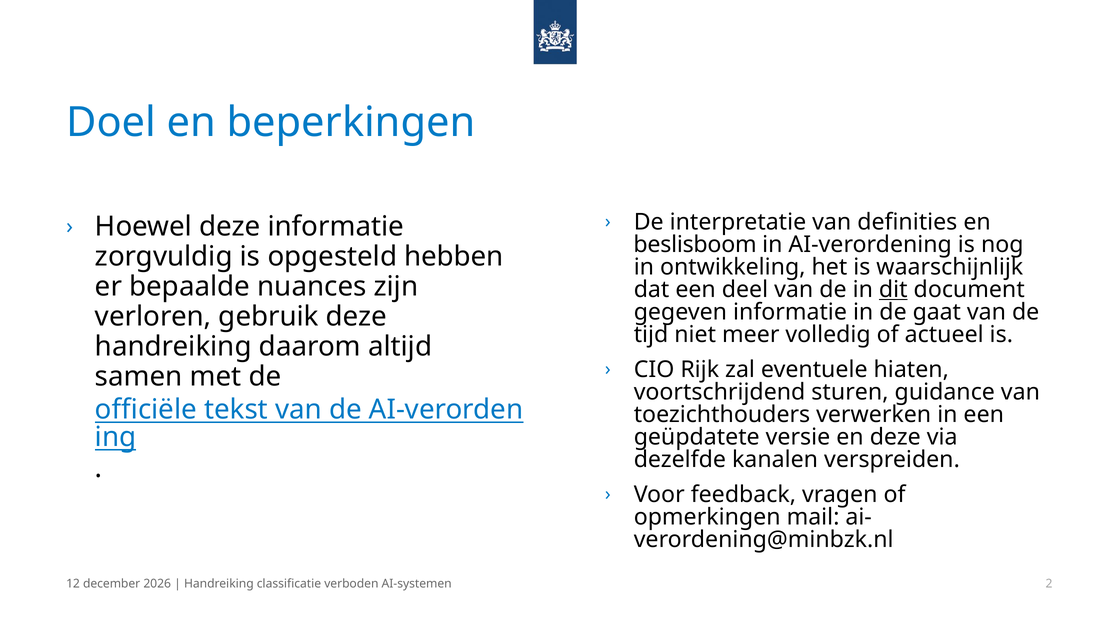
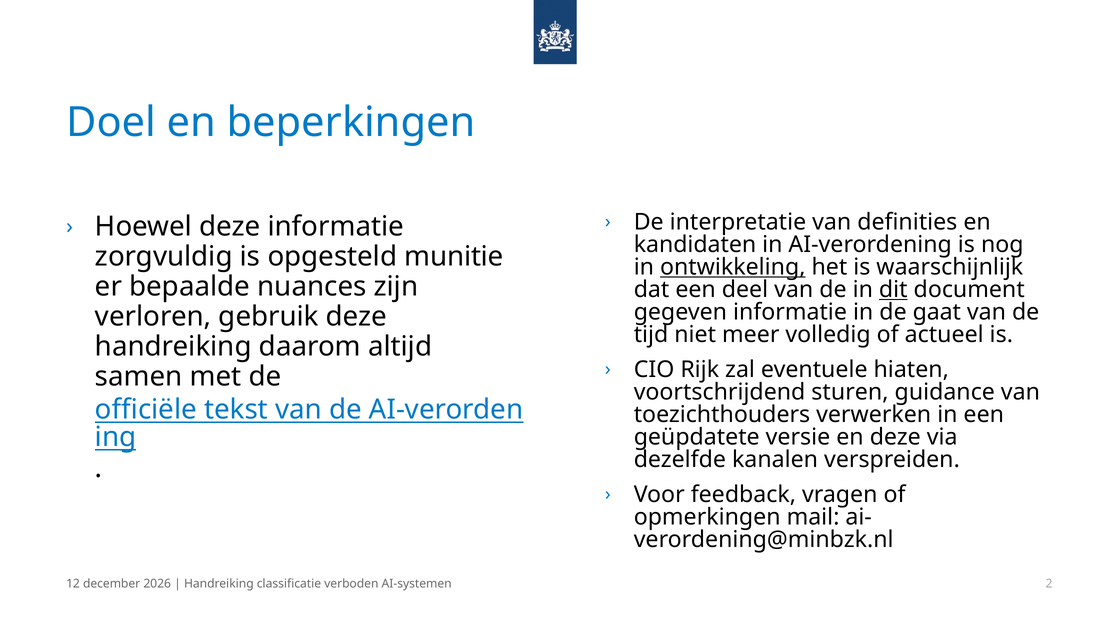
beslisboom: beslisboom -> kandidaten
hebben: hebben -> munitie
ontwikkeling underline: none -> present
